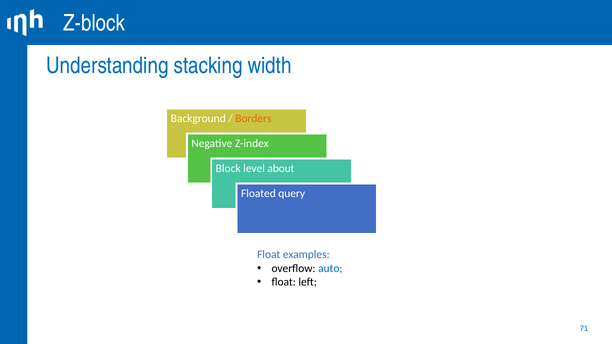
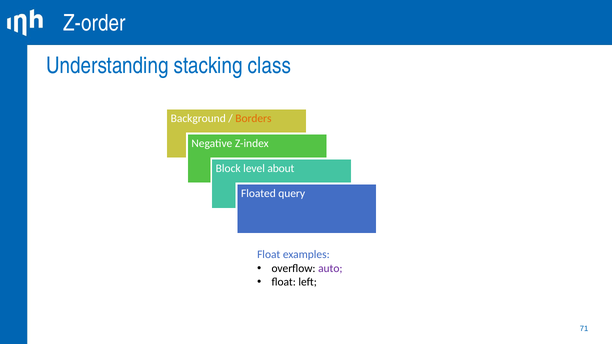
Z-block: Z-block -> Z-order
width: width -> class
auto colour: blue -> purple
